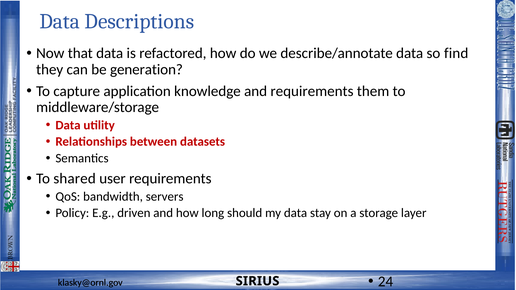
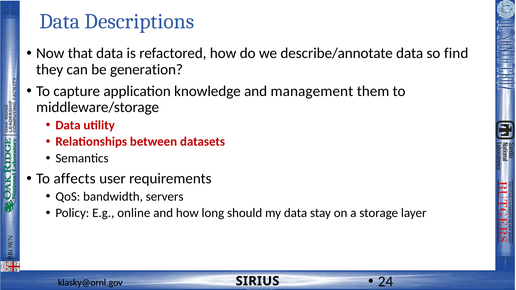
and requirements: requirements -> management
shared: shared -> affects
driven: driven -> online
